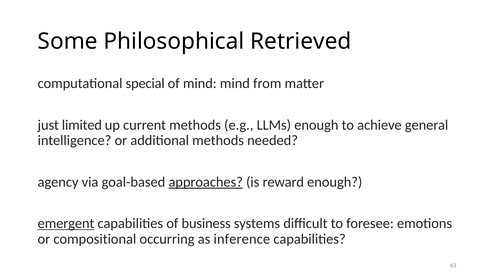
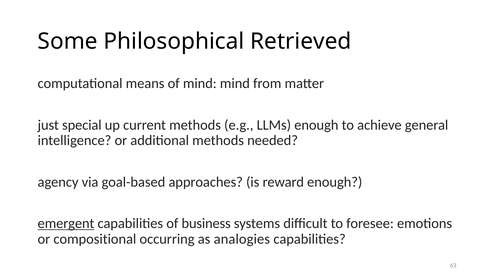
special: special -> means
limited: limited -> special
approaches underline: present -> none
inference: inference -> analogies
